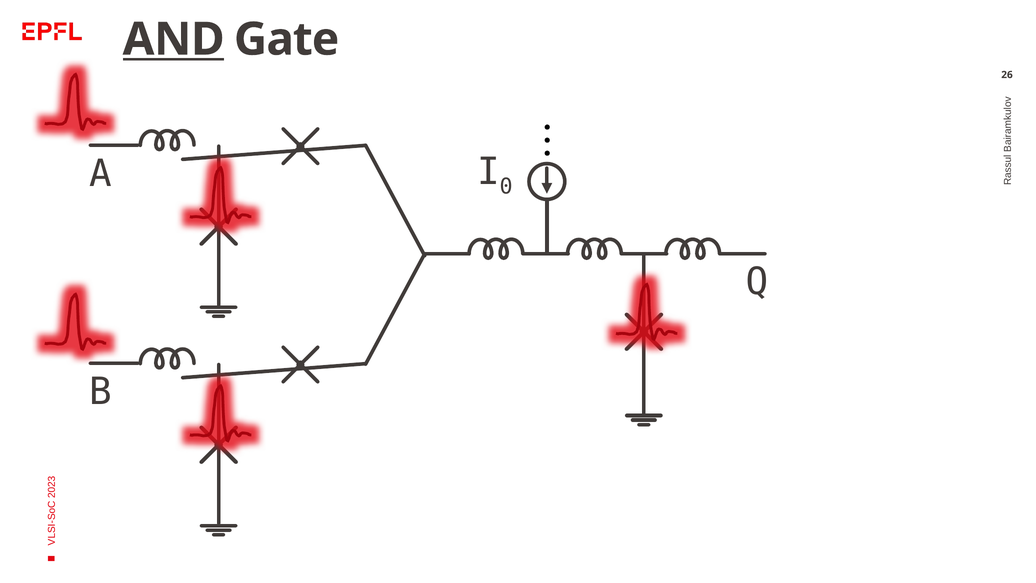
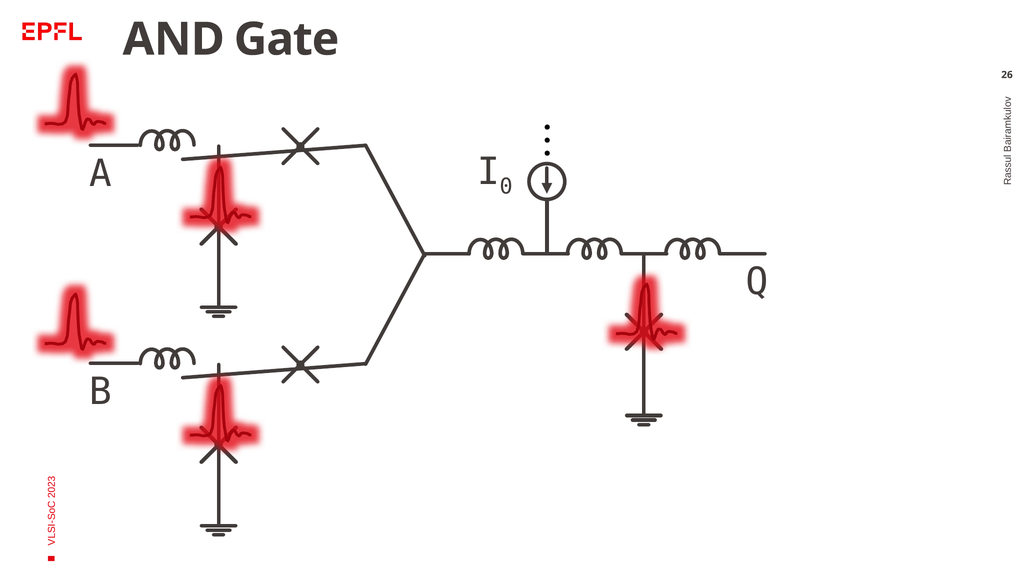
AND underline: present -> none
